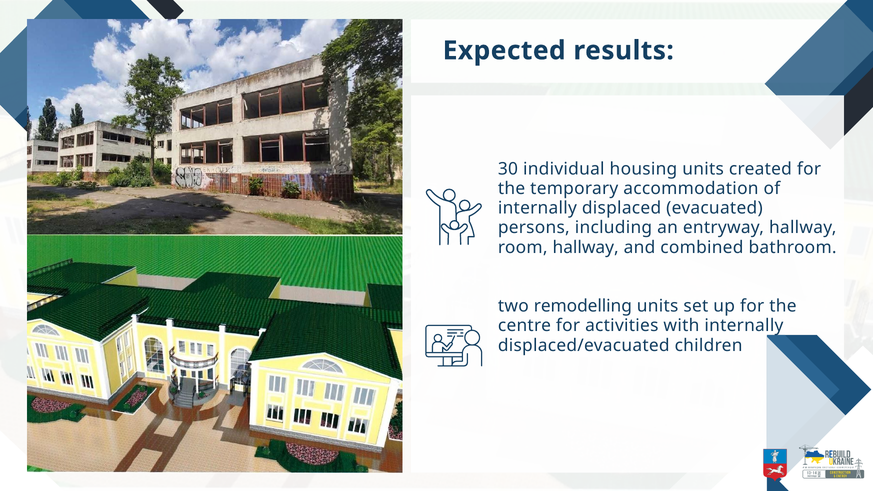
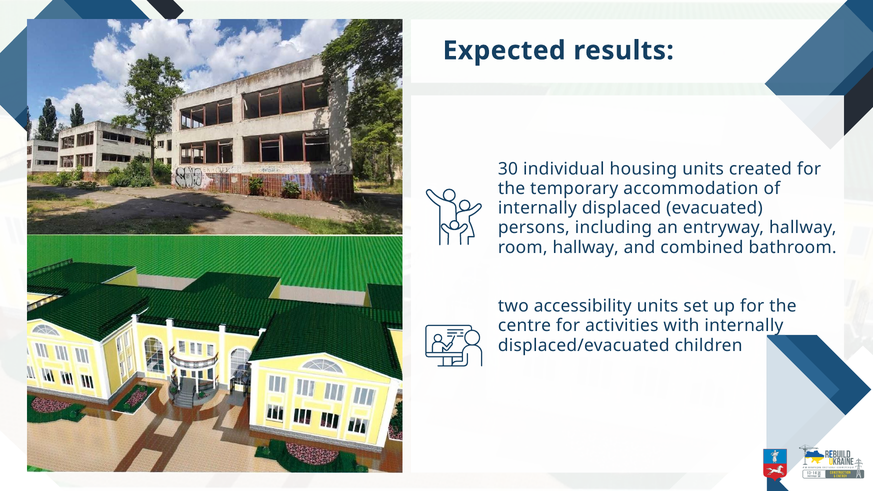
remodelling: remodelling -> accessibility
